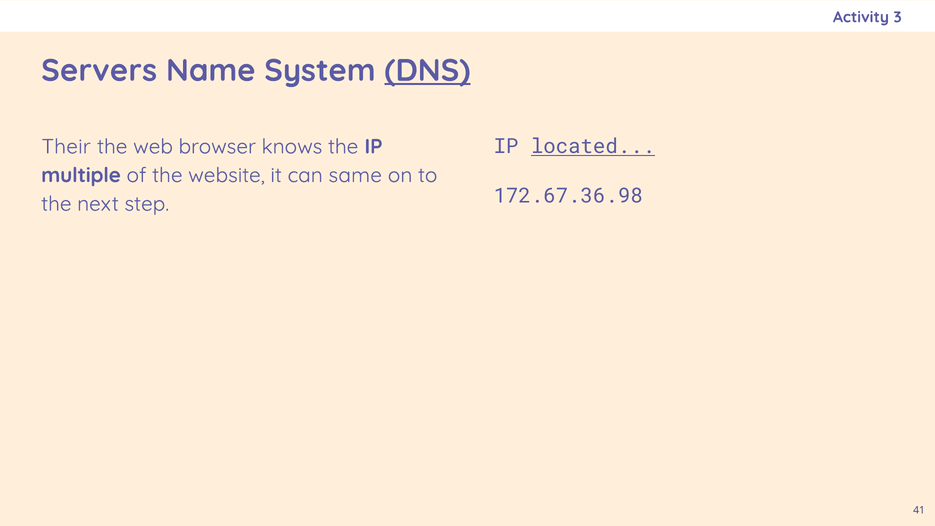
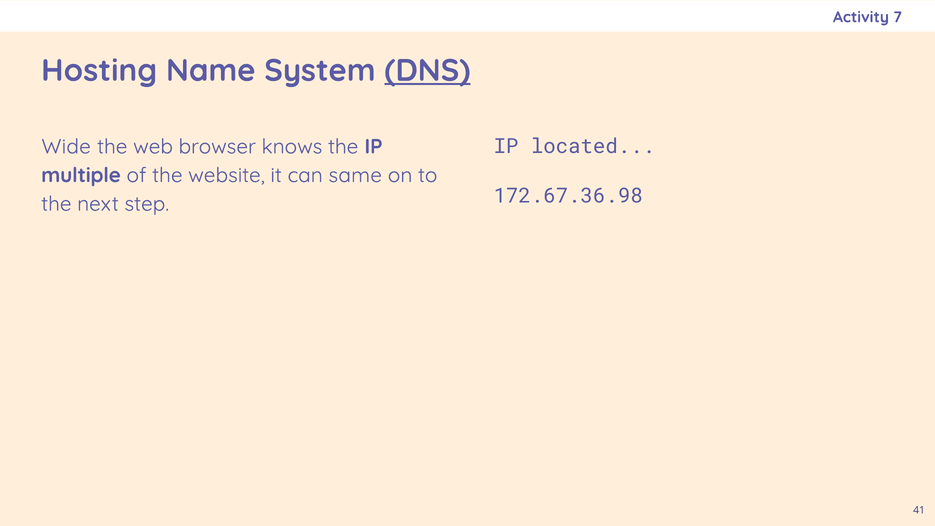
3: 3 -> 7
Servers: Servers -> Hosting
Their: Their -> Wide
located underline: present -> none
